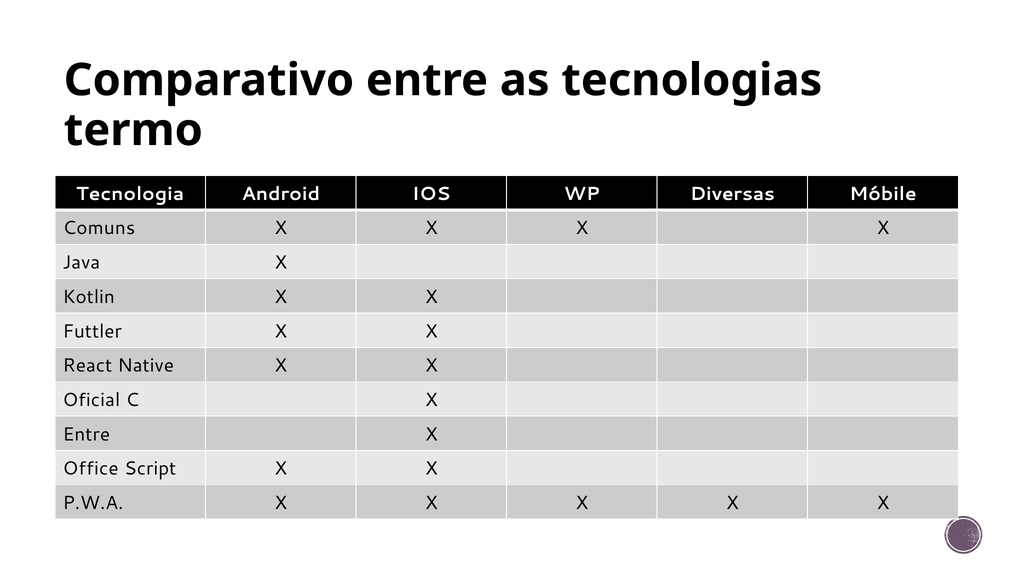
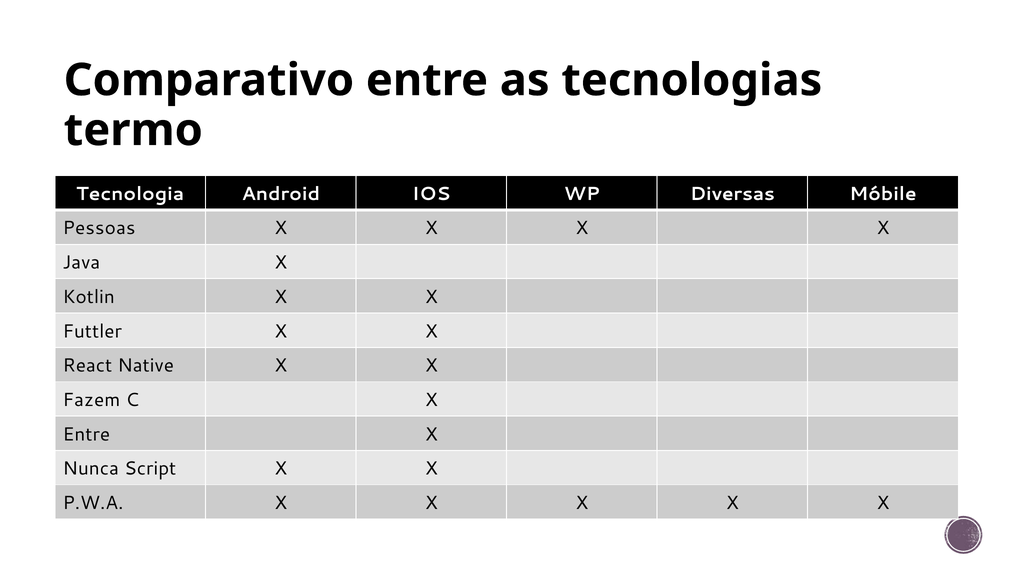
Comuns: Comuns -> Pessoas
Oficial: Oficial -> Fazem
Office: Office -> Nunca
